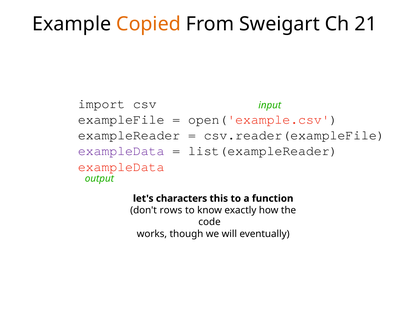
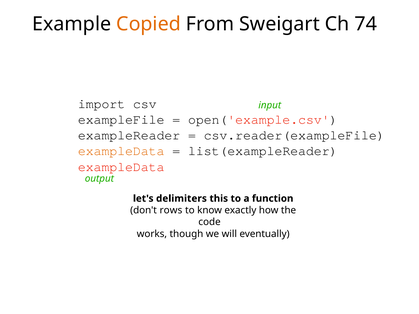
21: 21 -> 74
exampleData at (121, 151) colour: purple -> orange
characters: characters -> delimiters
